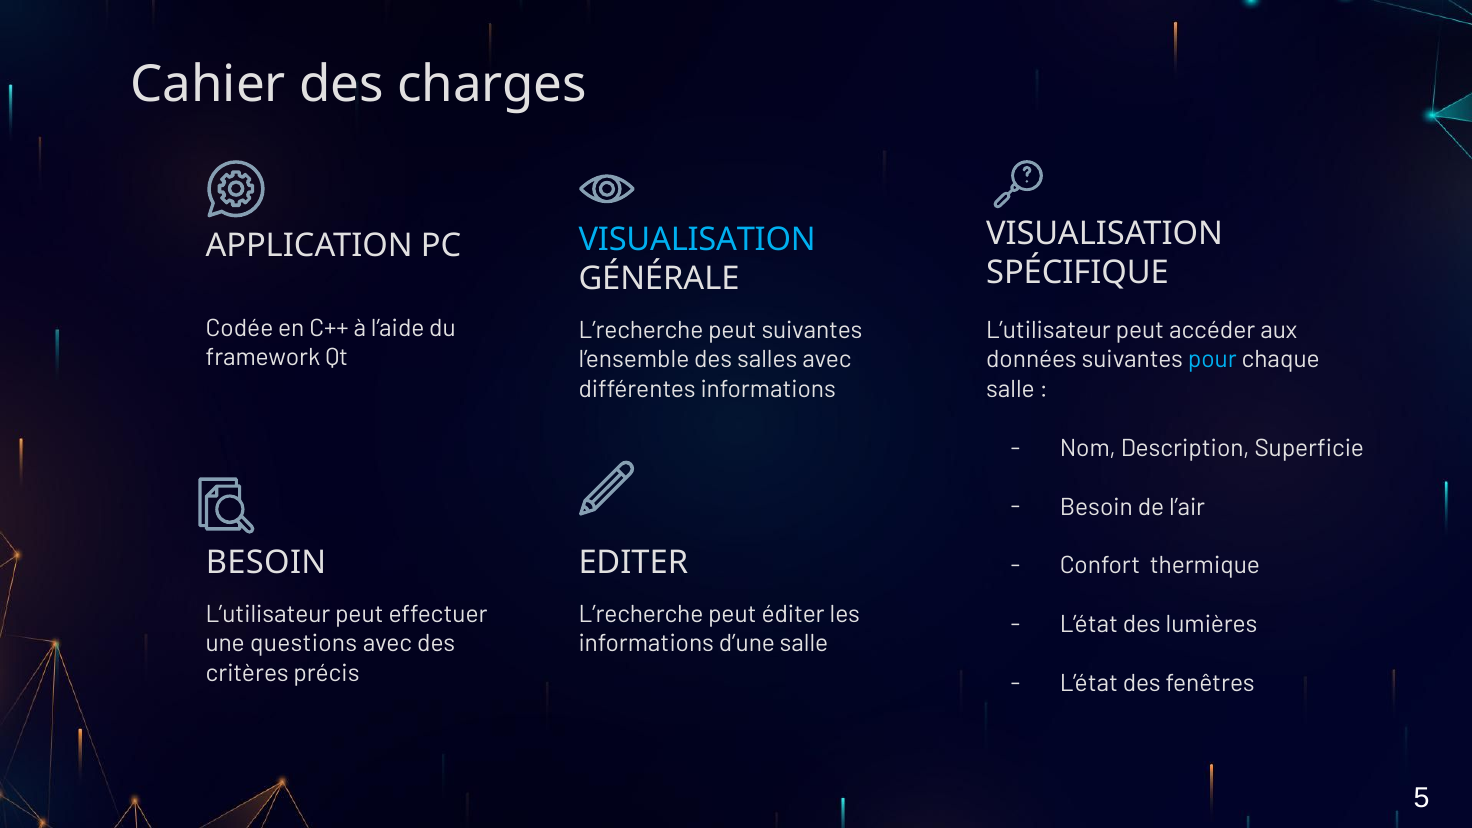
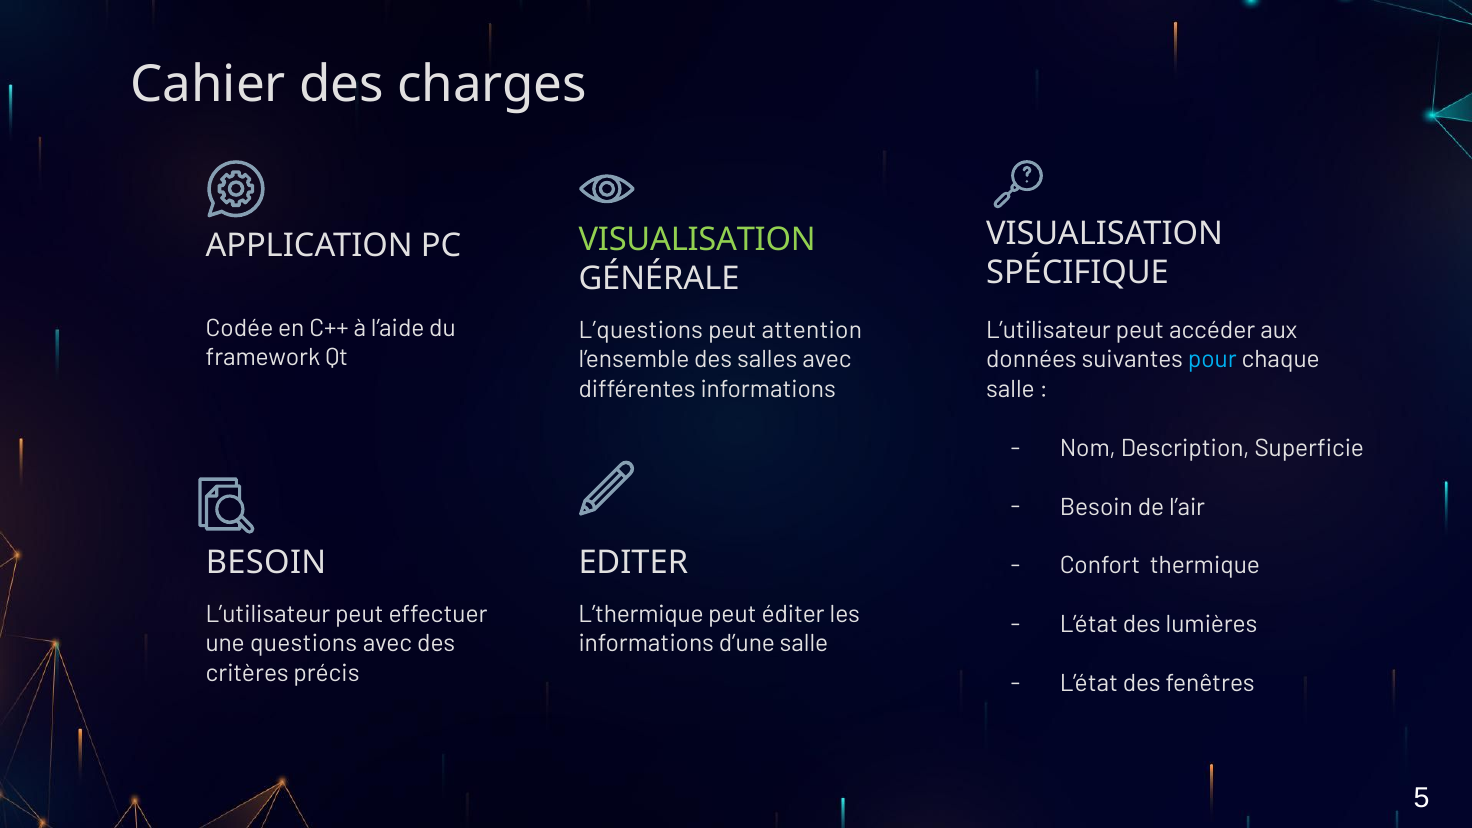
VISUALISATION at (697, 240) colour: light blue -> light green
L’recherche at (641, 330): L’recherche -> L’questions
peut suivantes: suivantes -> attention
L’recherche at (641, 614): L’recherche -> L’thermique
